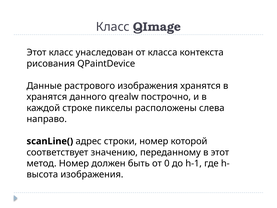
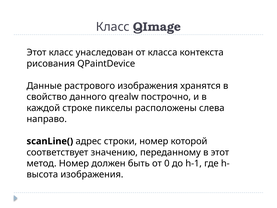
хранятся at (47, 97): хранятся -> свойство
